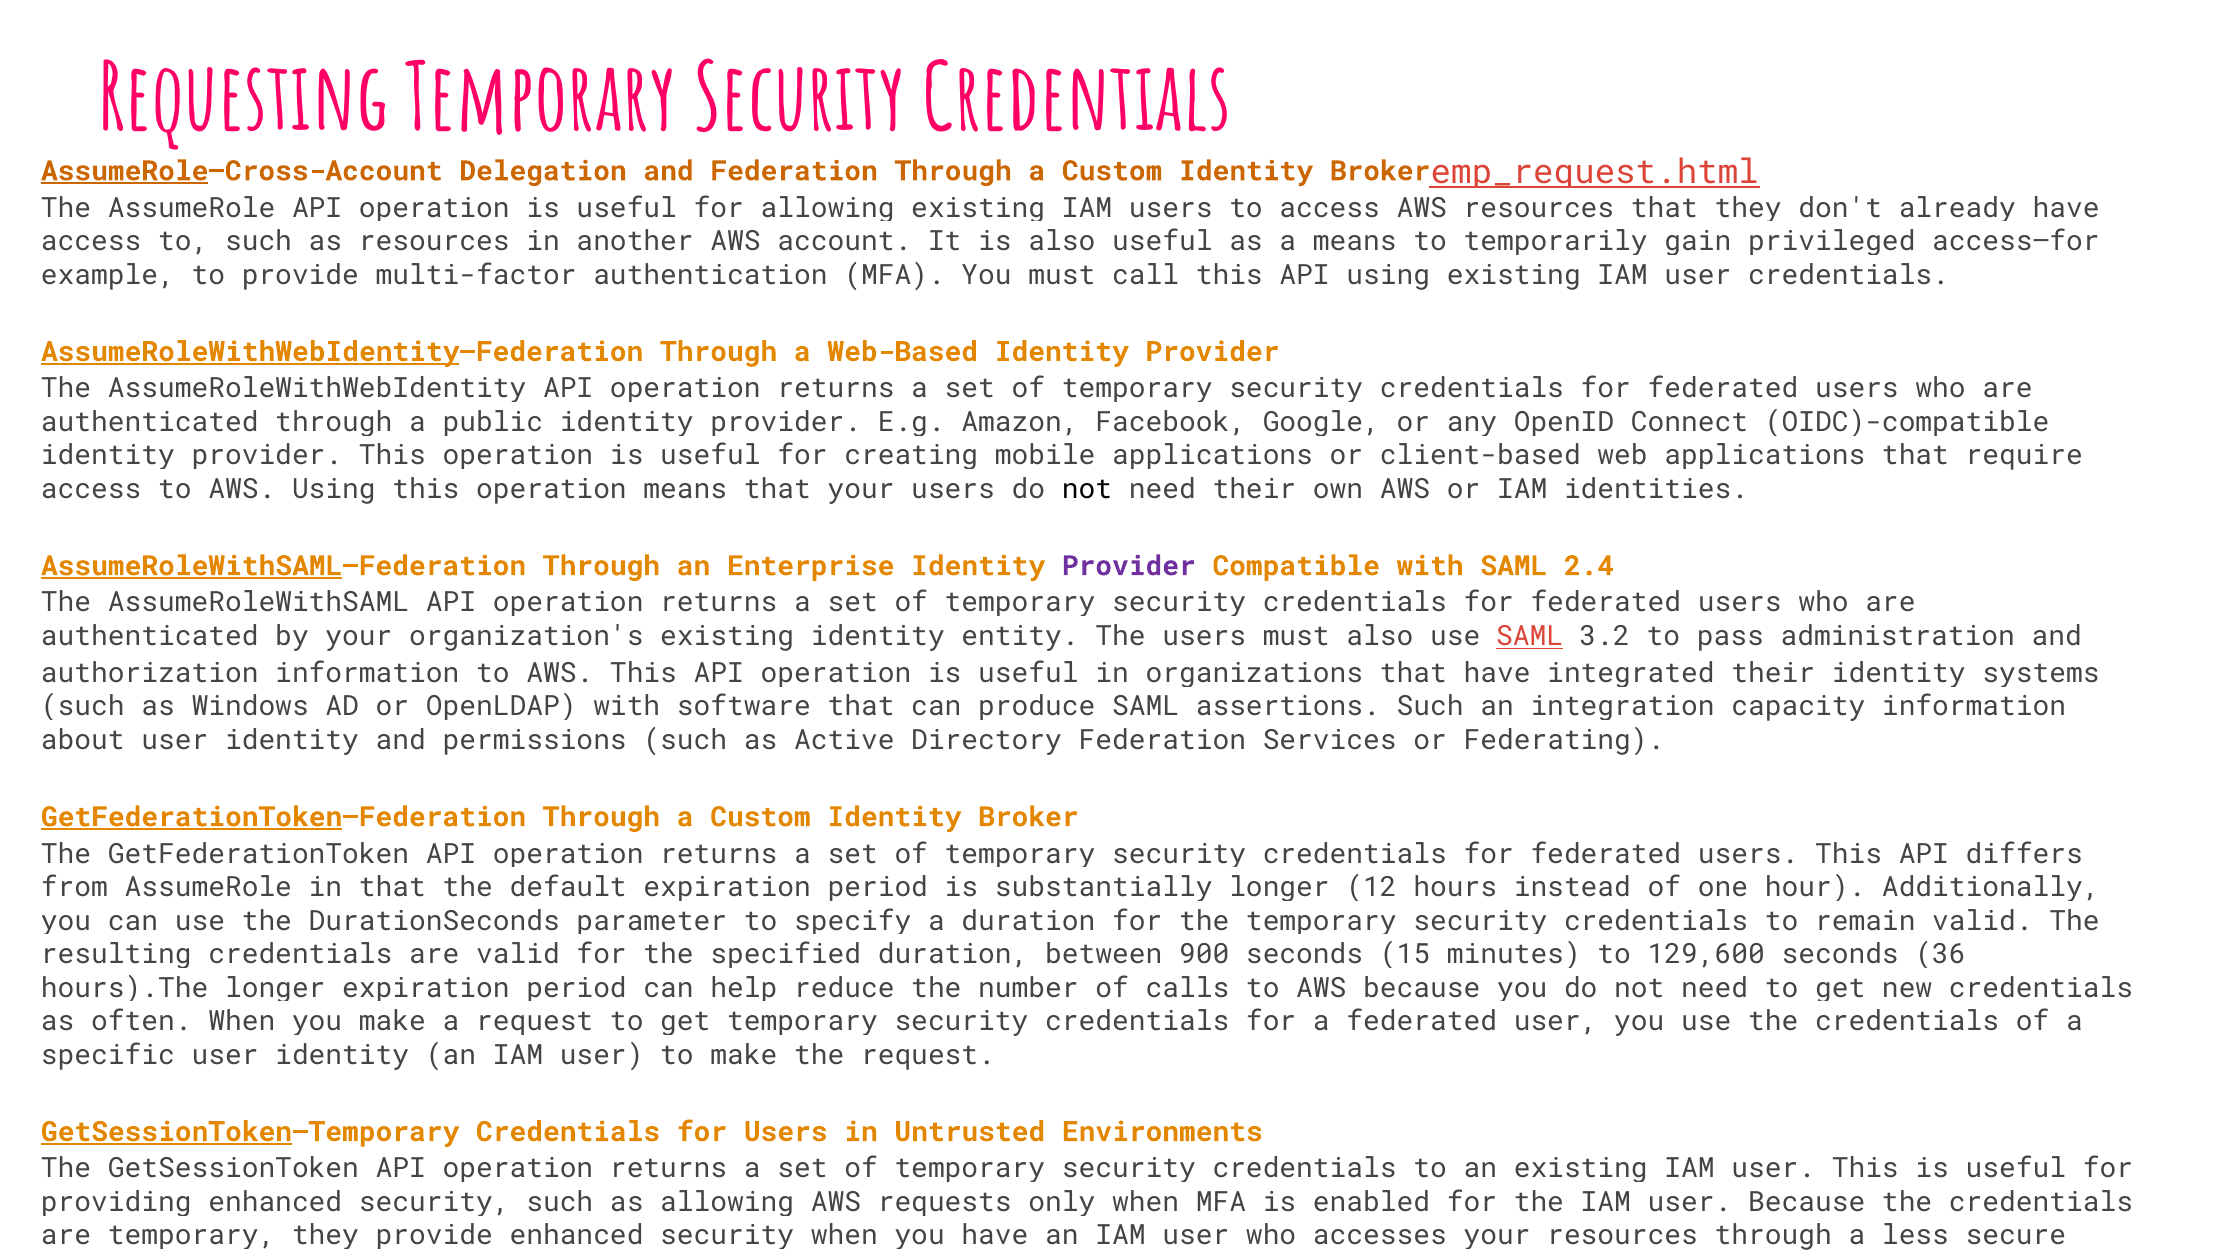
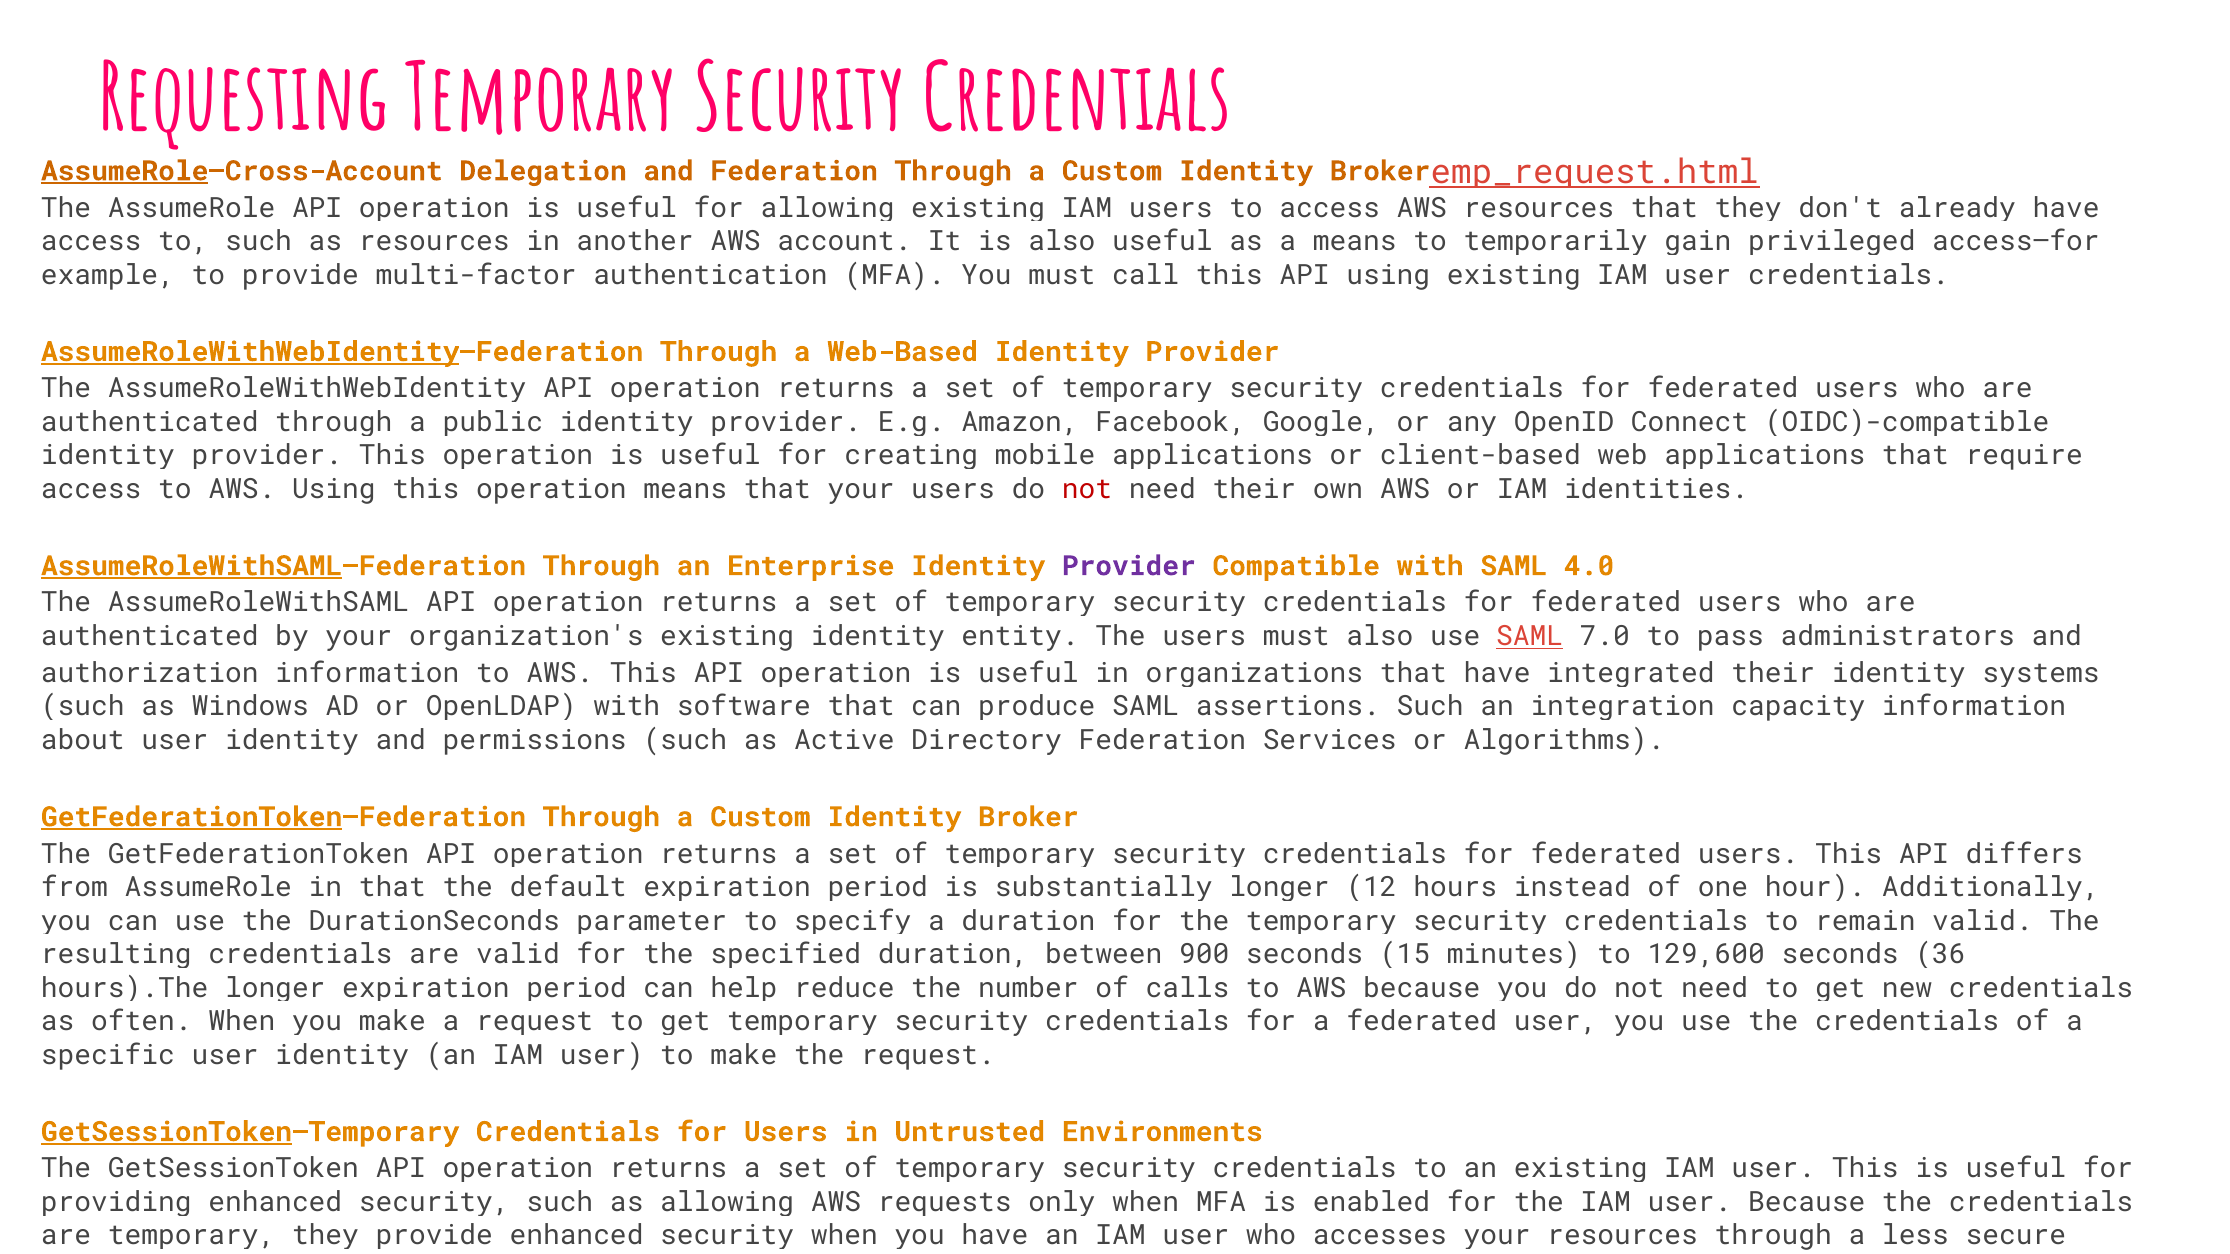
not at (1087, 489) colour: black -> red
2.4: 2.4 -> 4.0
3.2: 3.2 -> 7.0
administration: administration -> administrators
Federating: Federating -> Algorithms
